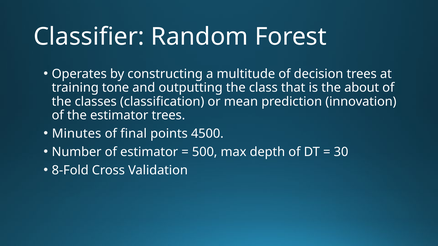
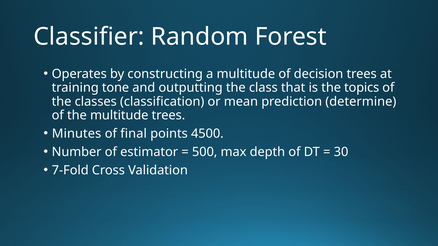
about: about -> topics
innovation: innovation -> determine
the estimator: estimator -> multitude
8-Fold: 8-Fold -> 7-Fold
